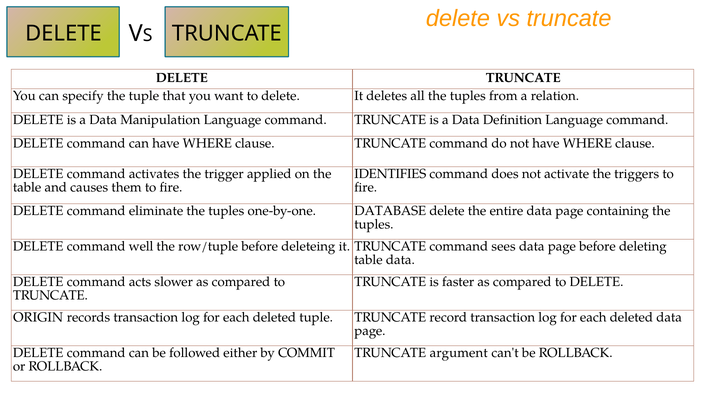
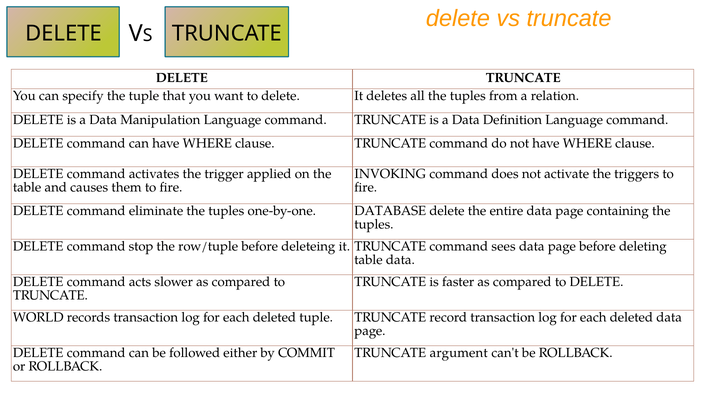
IDENTIFIES: IDENTIFIES -> INVOKING
well: well -> stop
ORIGIN: ORIGIN -> WORLD
